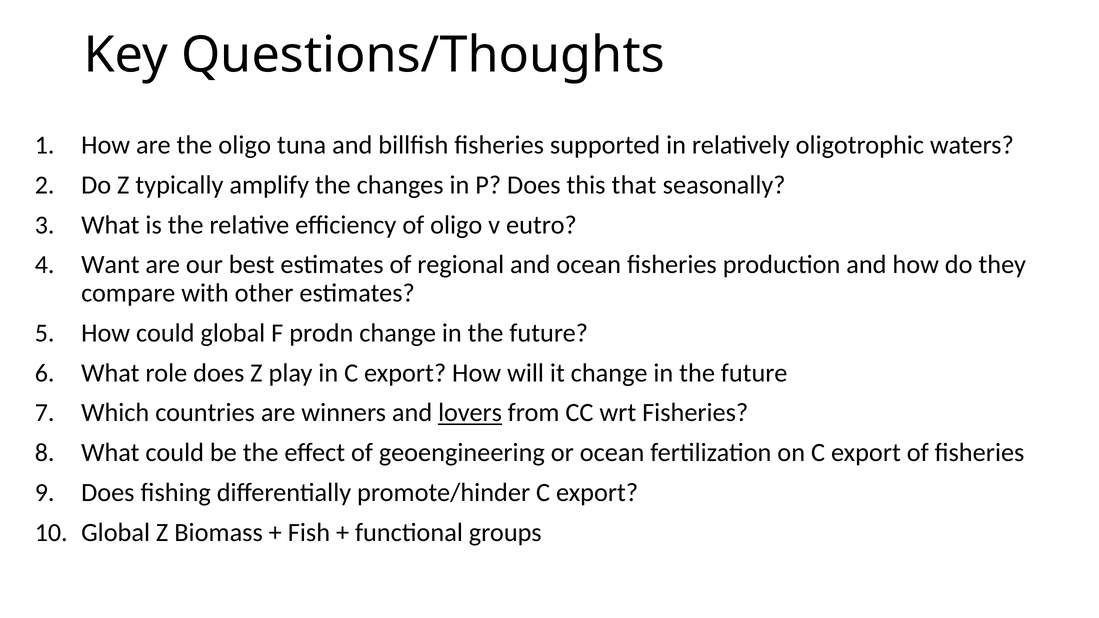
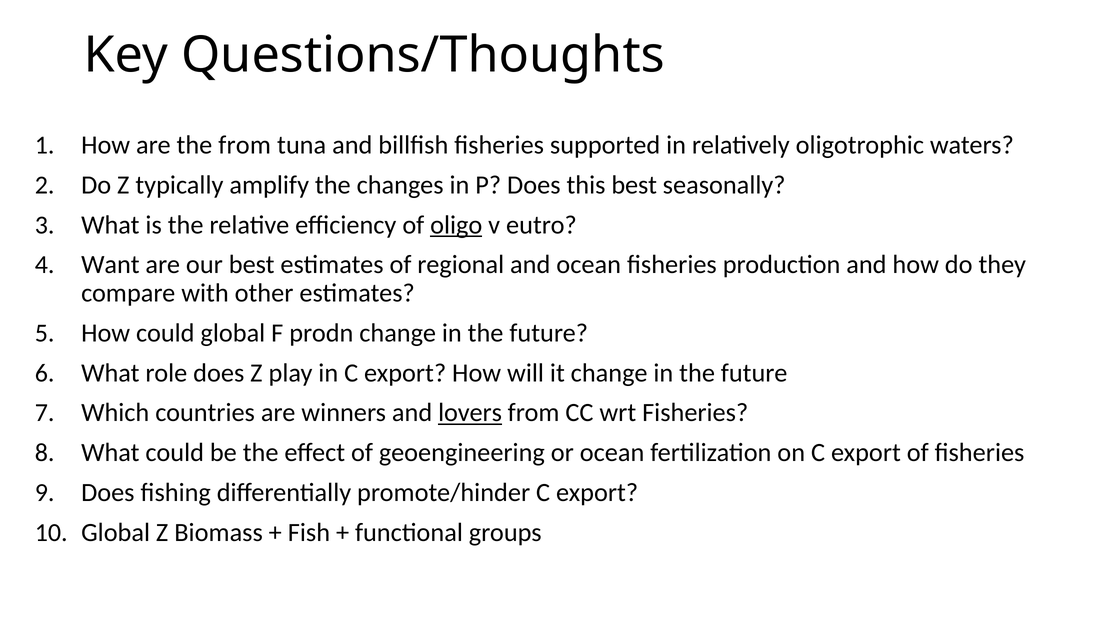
the oligo: oligo -> from
this that: that -> best
oligo at (456, 225) underline: none -> present
